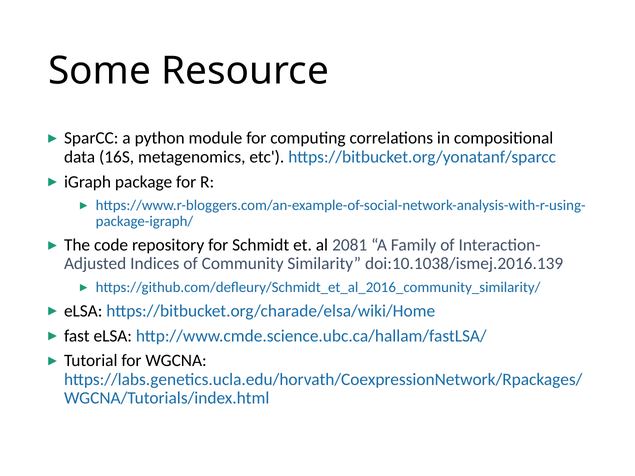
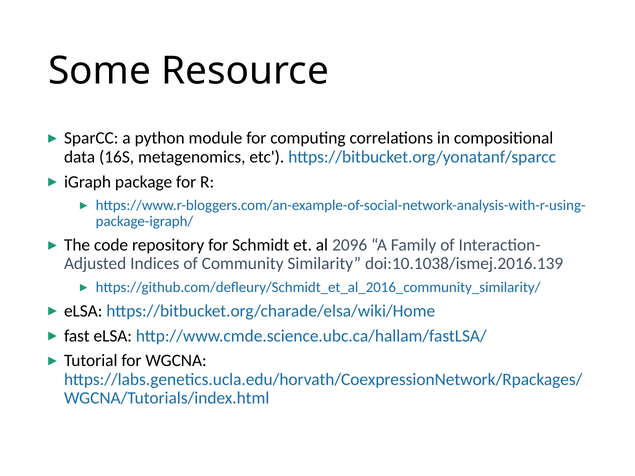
2081: 2081 -> 2096
